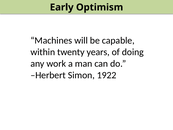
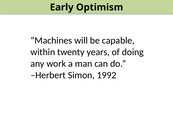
1922: 1922 -> 1992
